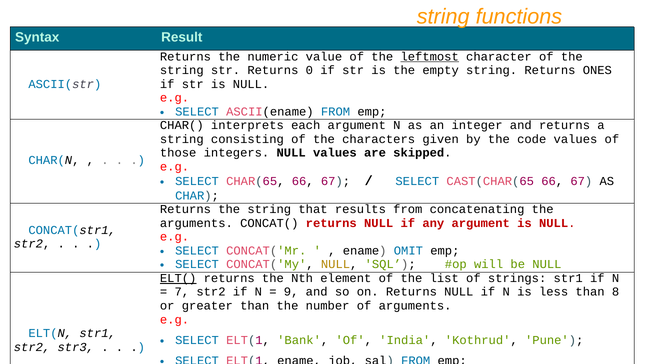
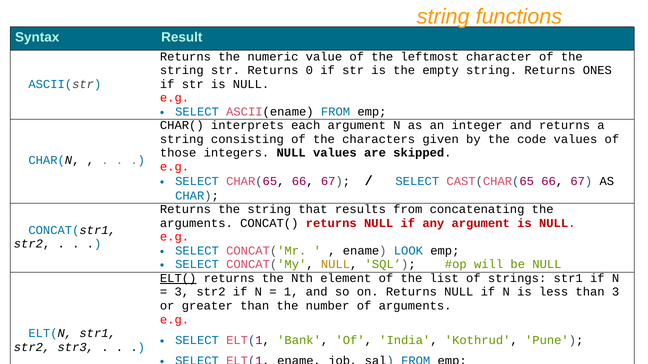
leftmost underline: present -> none
OMIT: OMIT -> LOOK
7 at (182, 292): 7 -> 3
9: 9 -> 1
than 8: 8 -> 3
